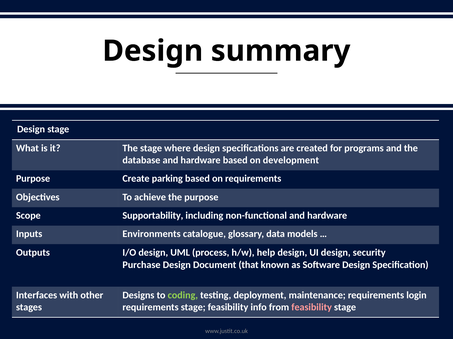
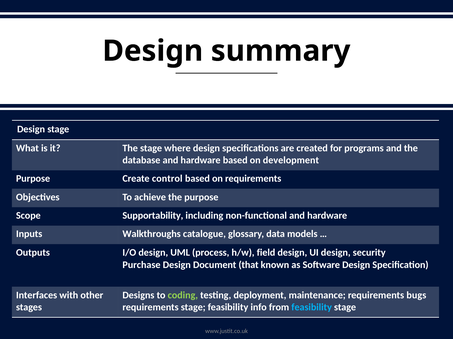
parking: parking -> control
Environments: Environments -> Walkthroughs
help: help -> field
login: login -> bugs
feasibility at (312, 308) colour: pink -> light blue
